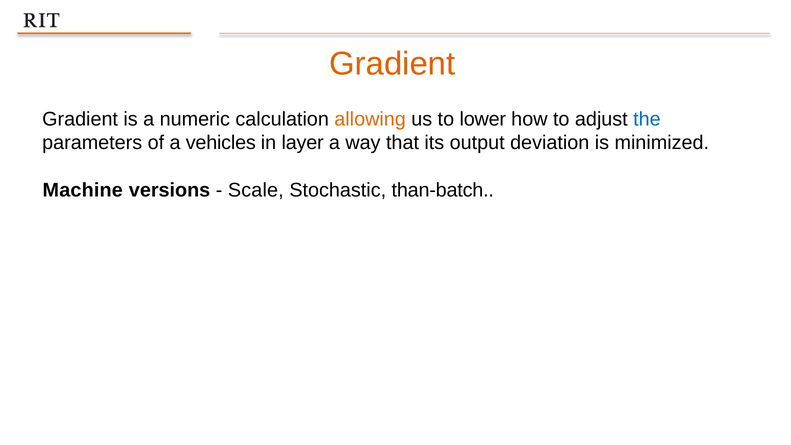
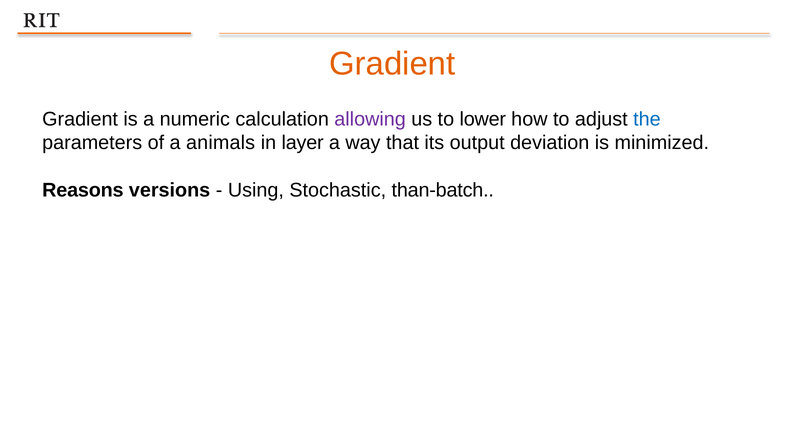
allowing colour: orange -> purple
vehicles: vehicles -> animals
Machine: Machine -> Reasons
Scale: Scale -> Using
